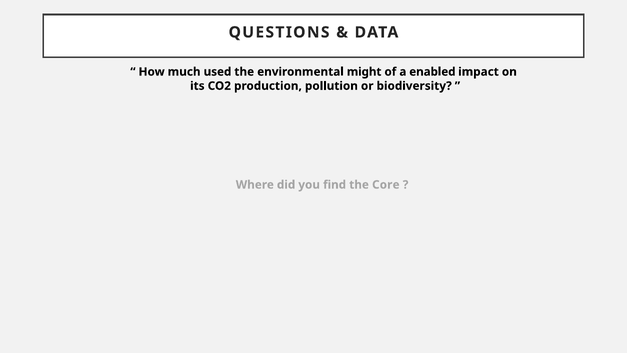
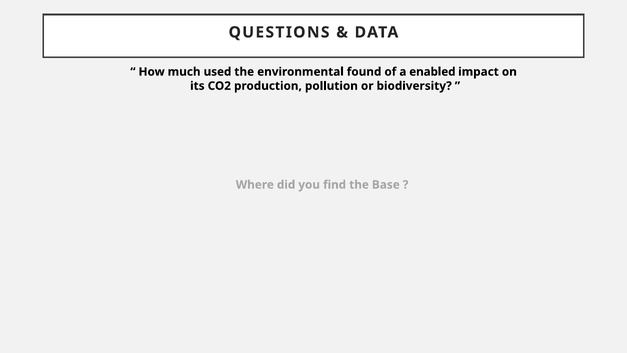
might: might -> found
Core: Core -> Base
